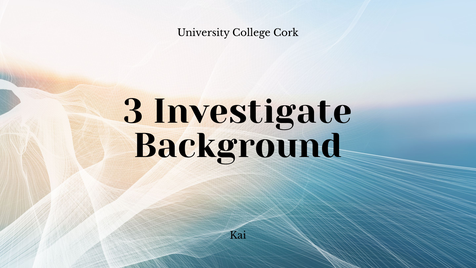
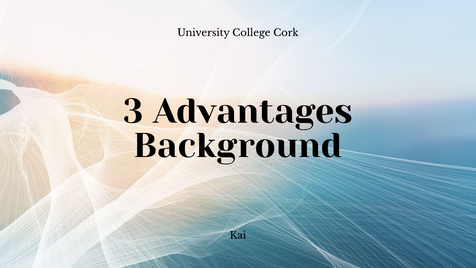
Investigate: Investigate -> Advantages
